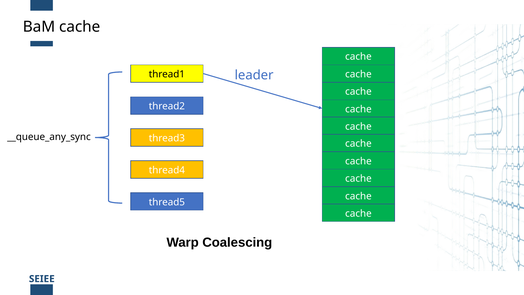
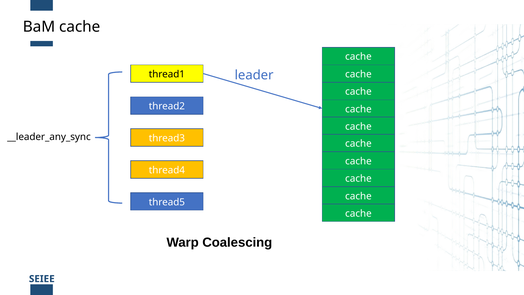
__queue_any_sync: __queue_any_sync -> __leader_any_sync
